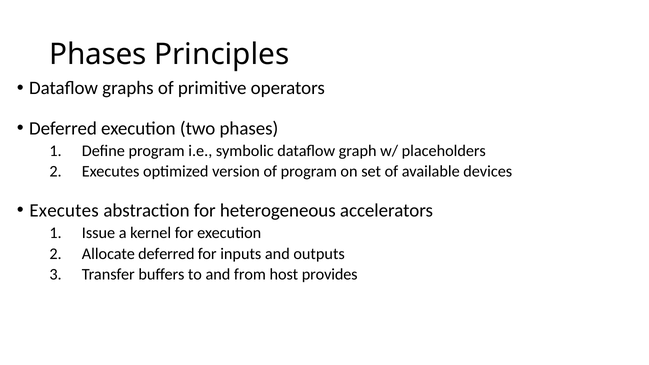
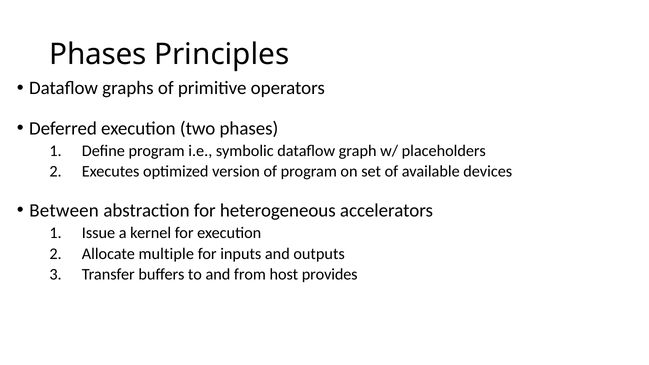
Executes at (64, 210): Executes -> Between
Allocate deferred: deferred -> multiple
